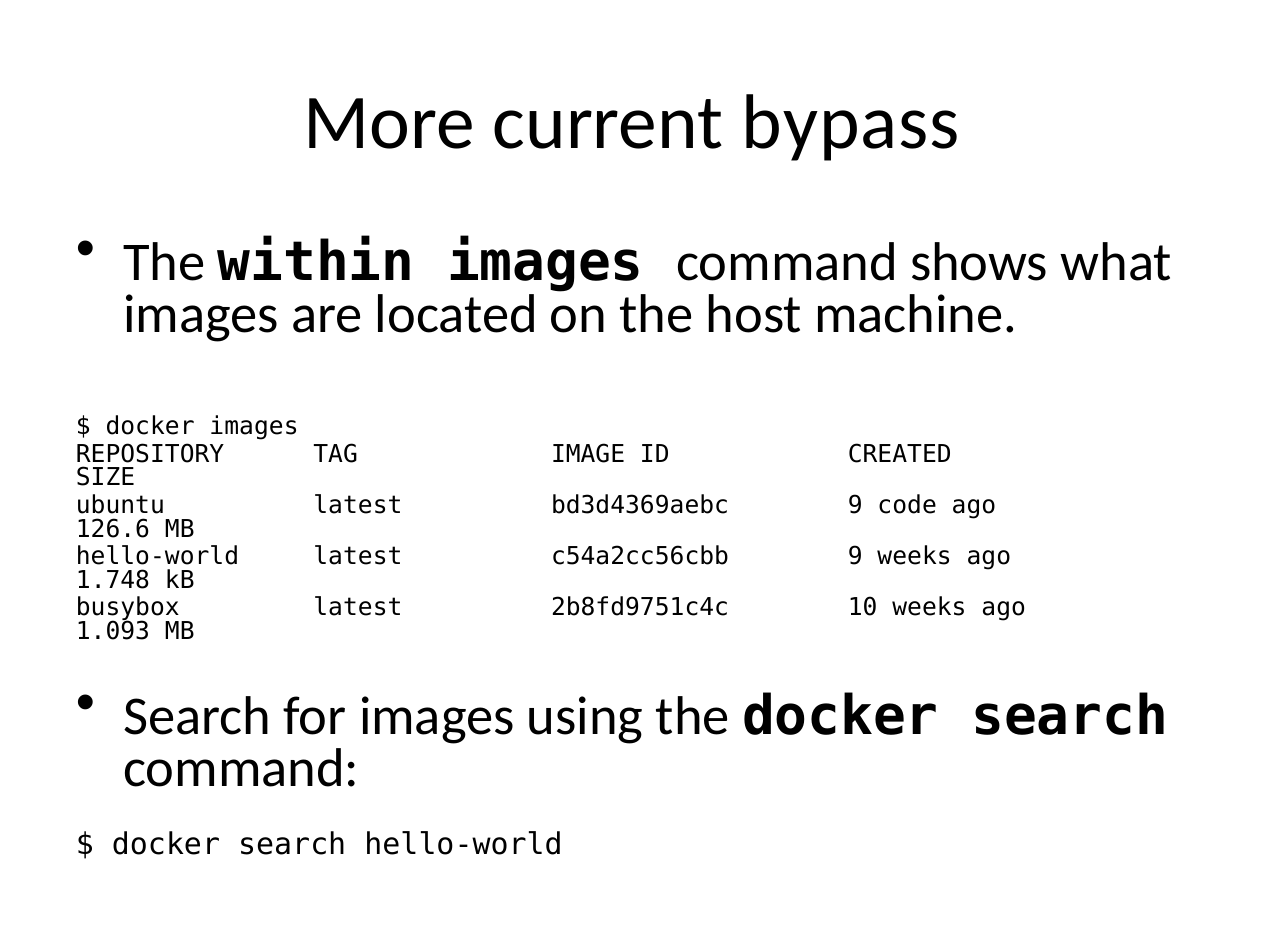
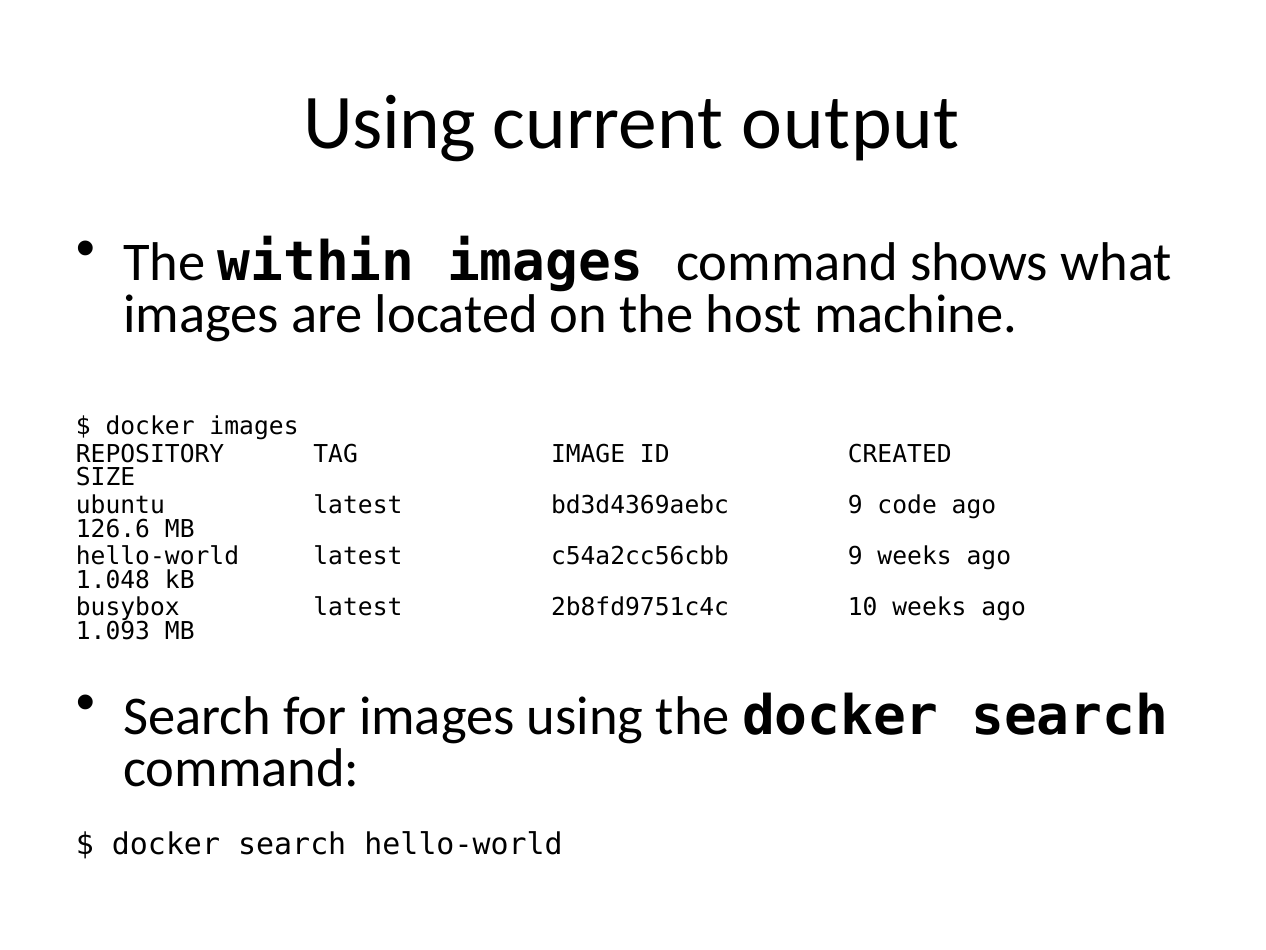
More at (389, 123): More -> Using
bypass: bypass -> output
1.748: 1.748 -> 1.048
